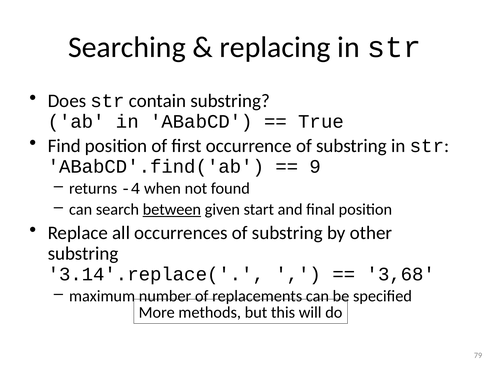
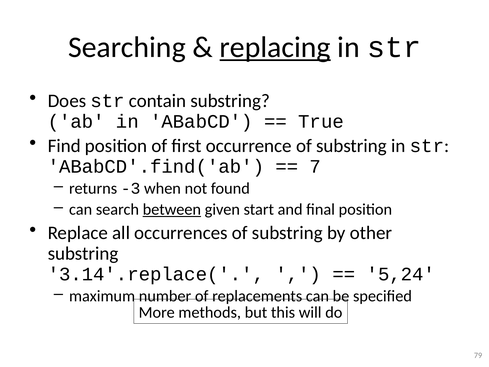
replacing underline: none -> present
9: 9 -> 7
-4: -4 -> -3
3,68: 3,68 -> 5,24
